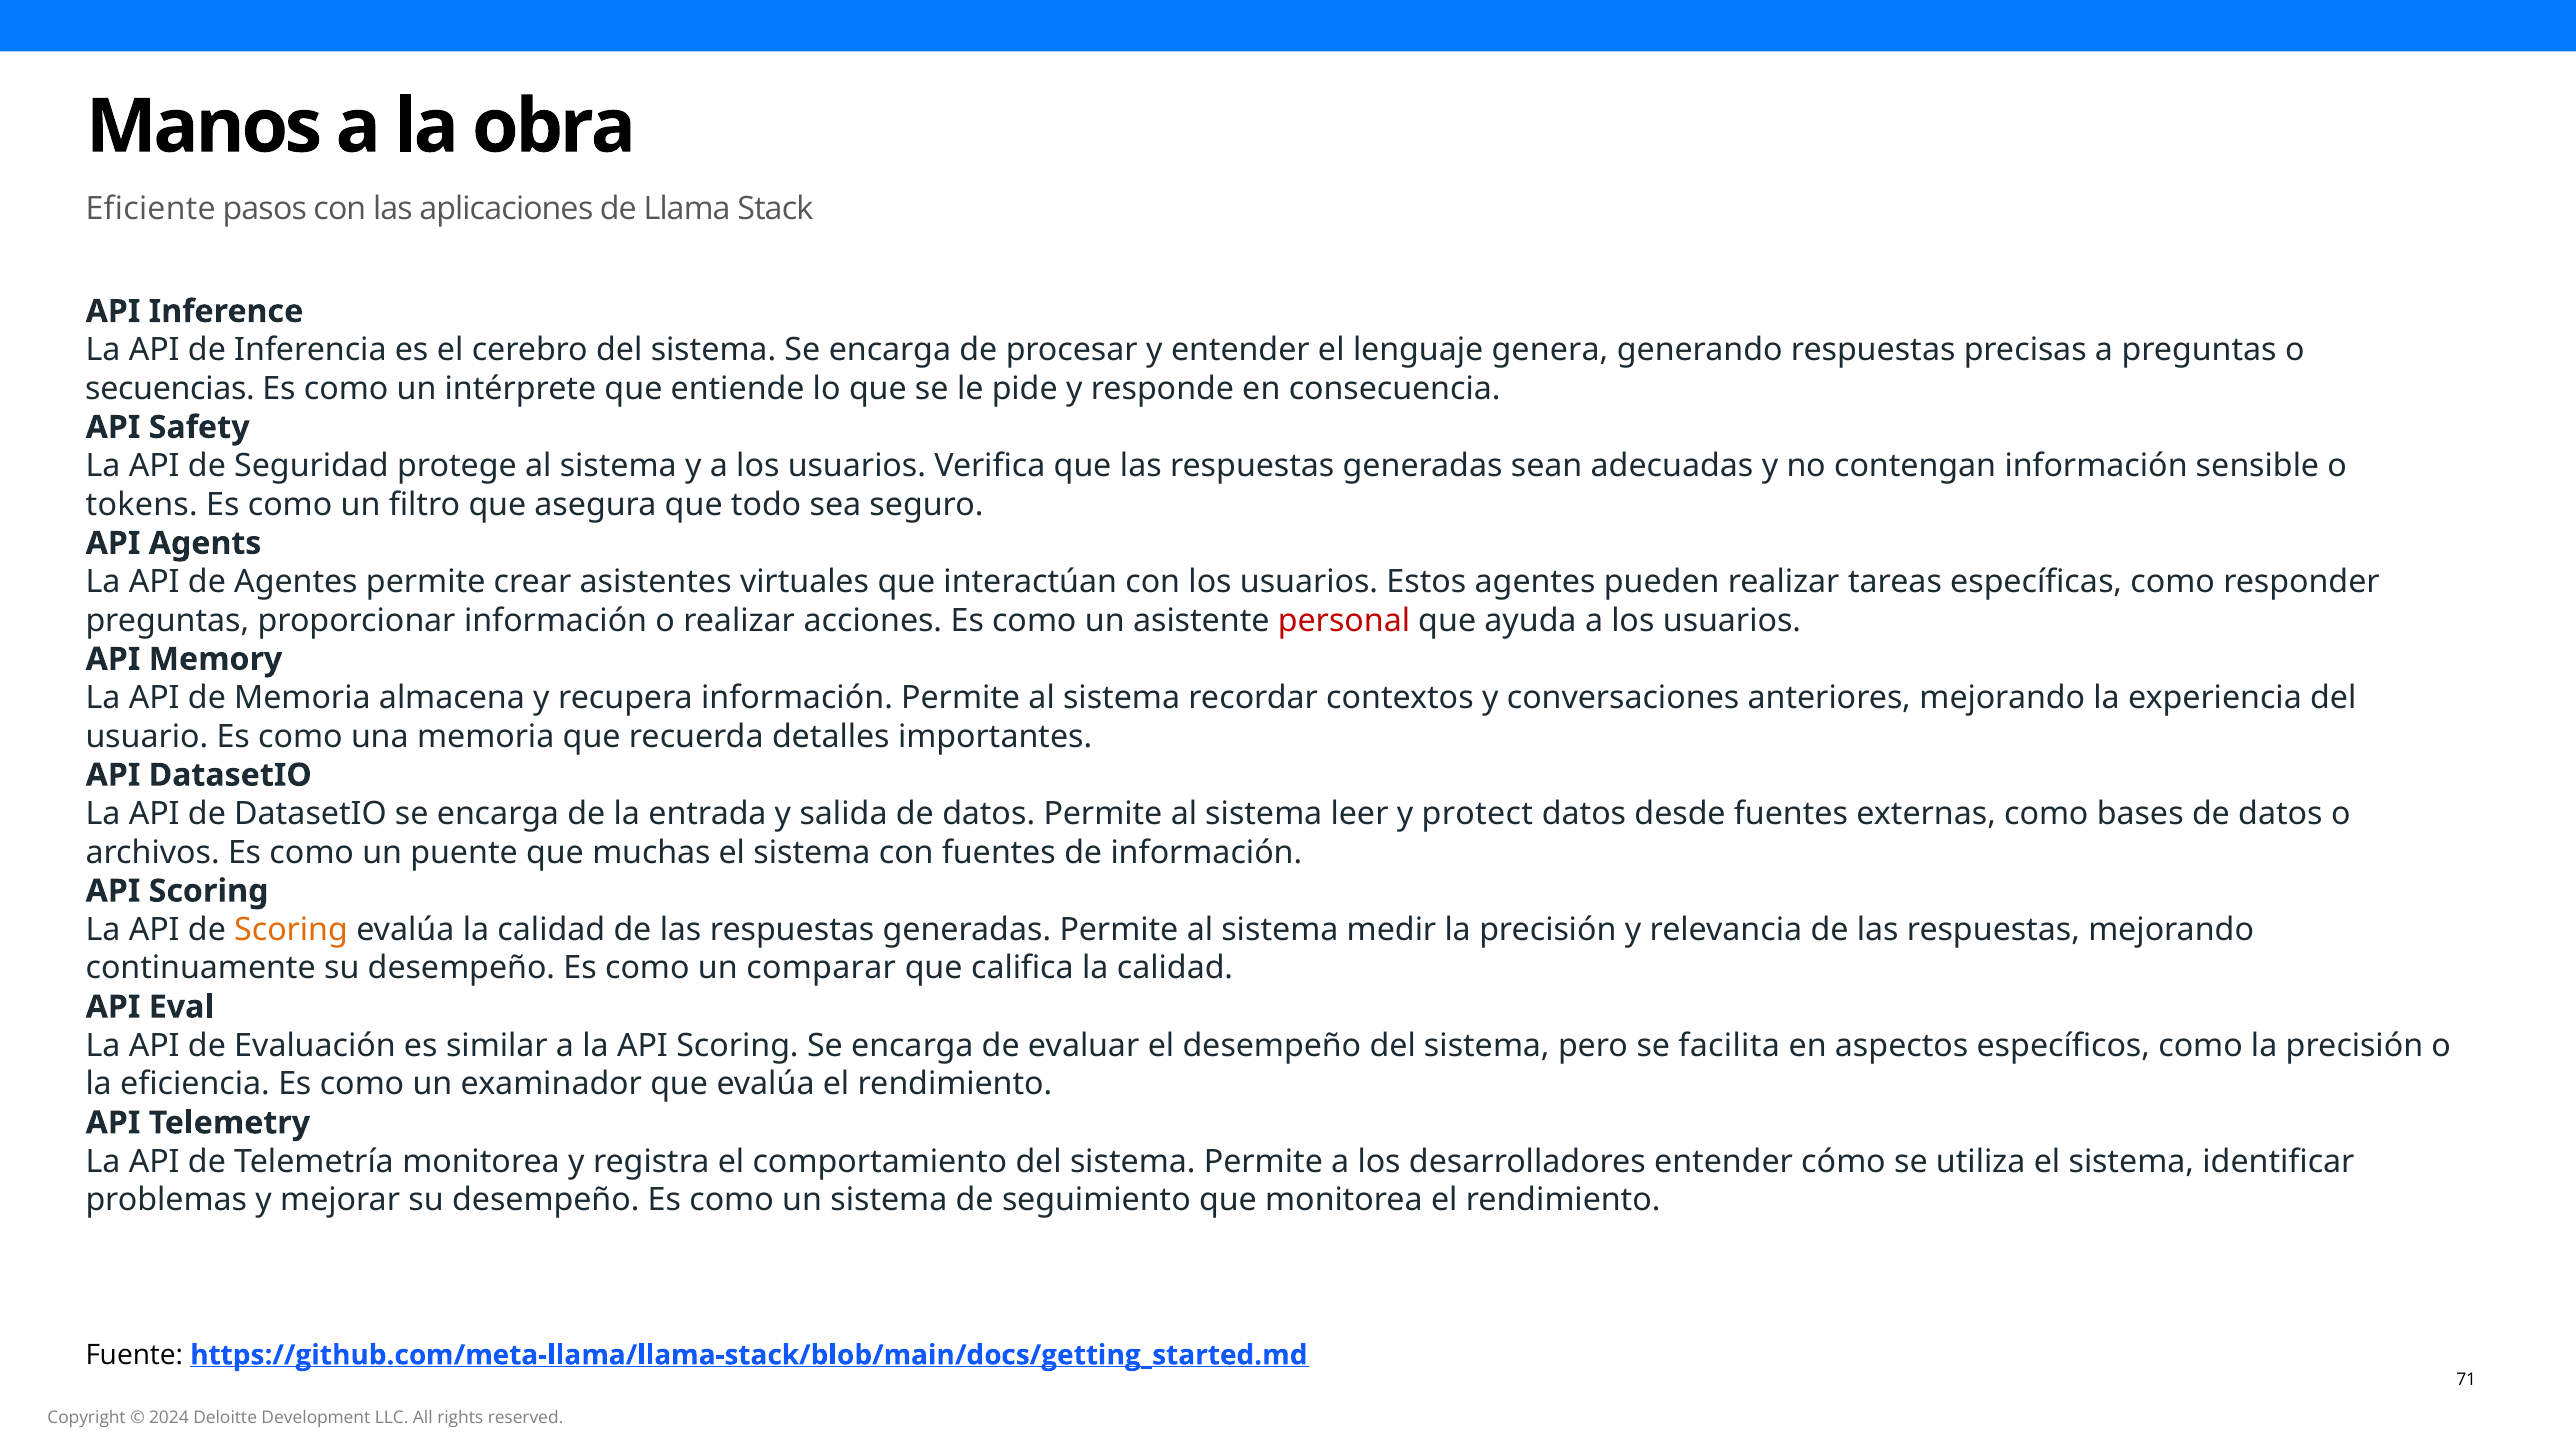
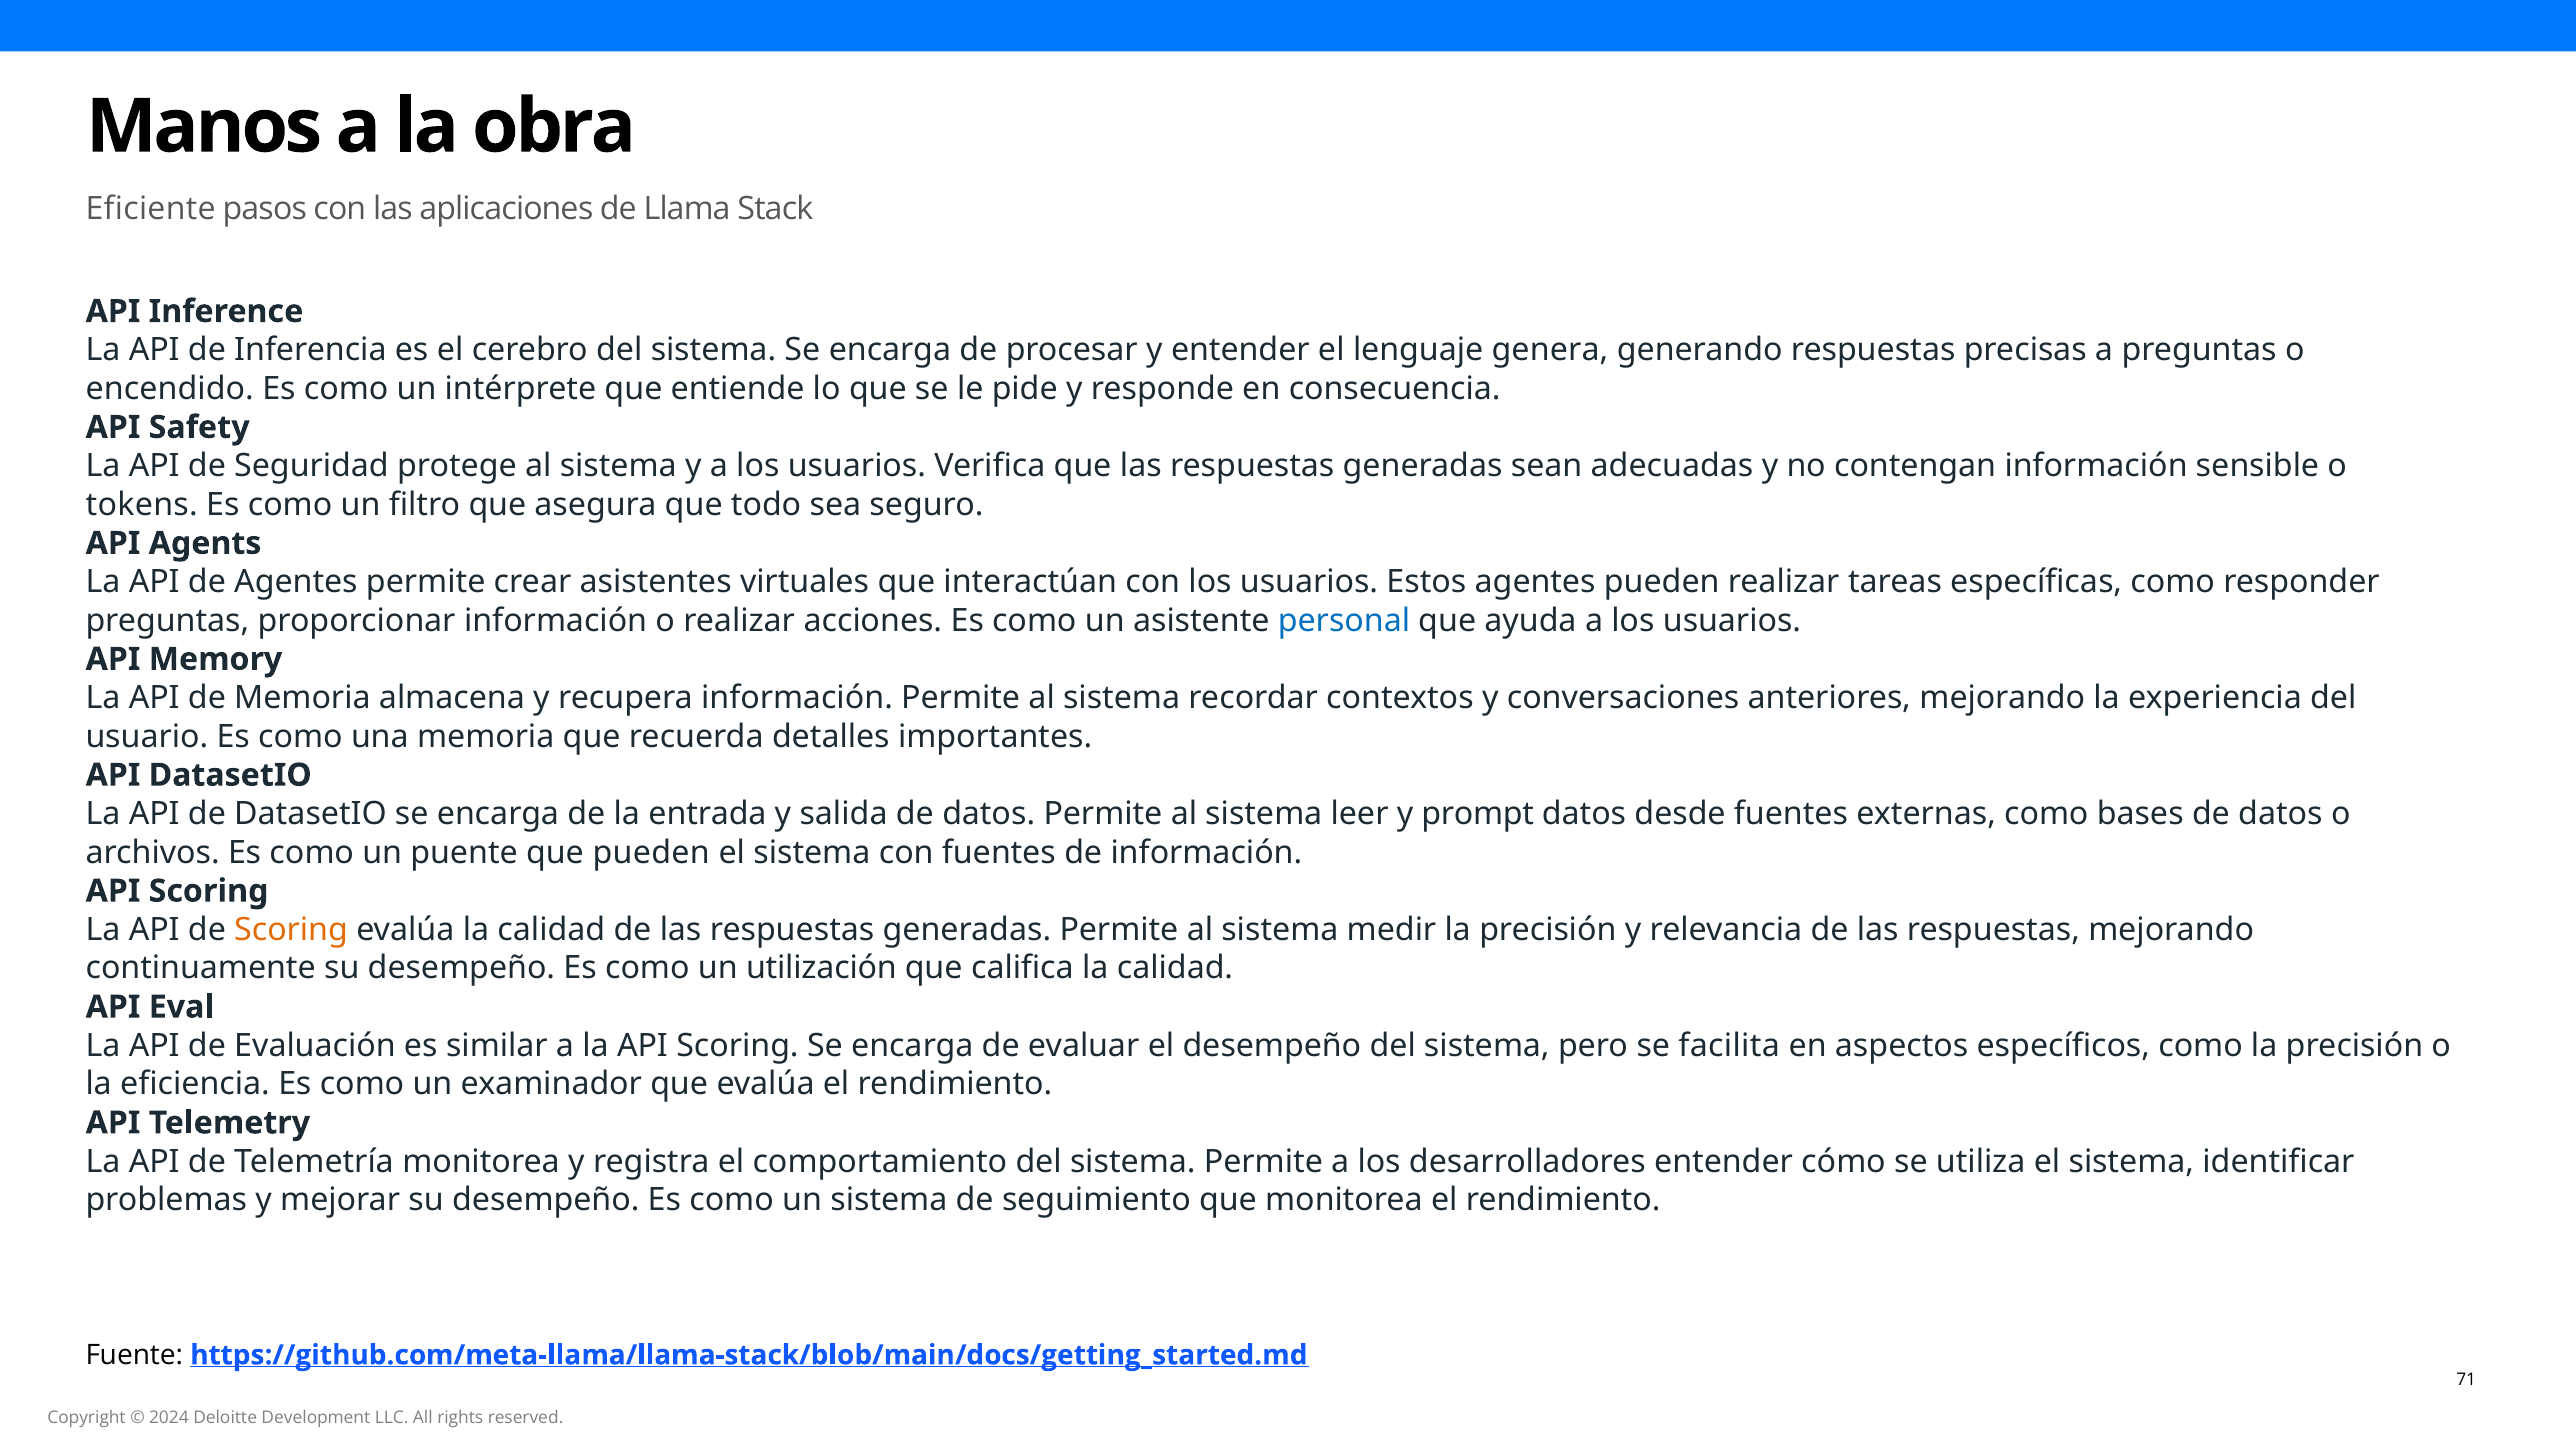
secuencias: secuencias -> encendido
personal colour: red -> blue
protect: protect -> prompt
que muchas: muchas -> pueden
comparar: comparar -> utilización
